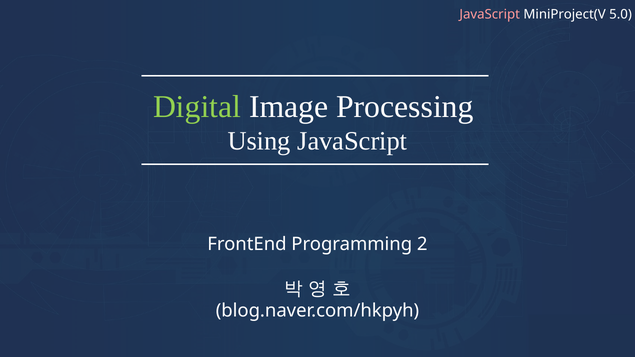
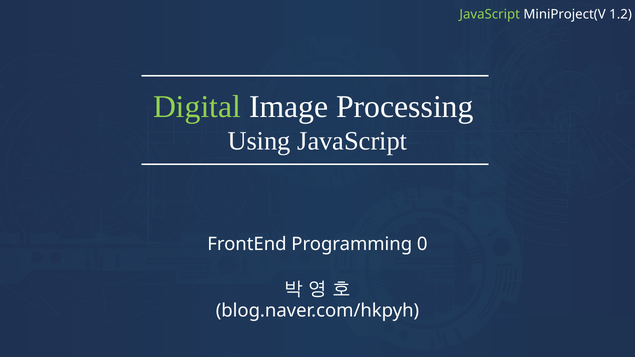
JavaScript at (490, 14) colour: pink -> light green
5.0: 5.0 -> 1.2
2: 2 -> 0
